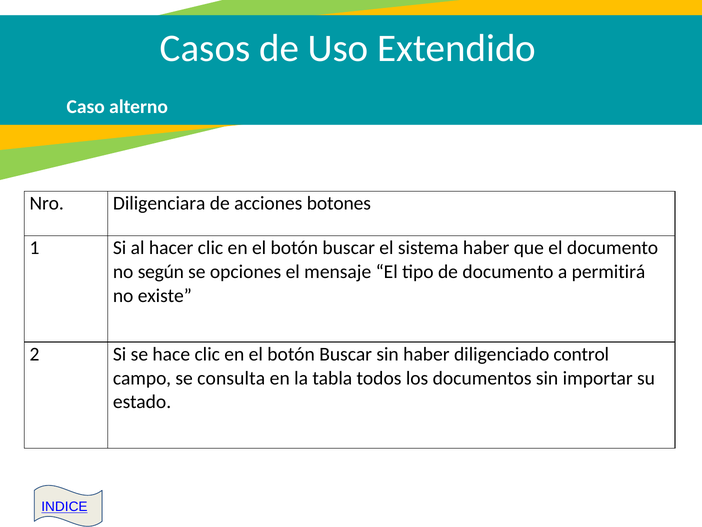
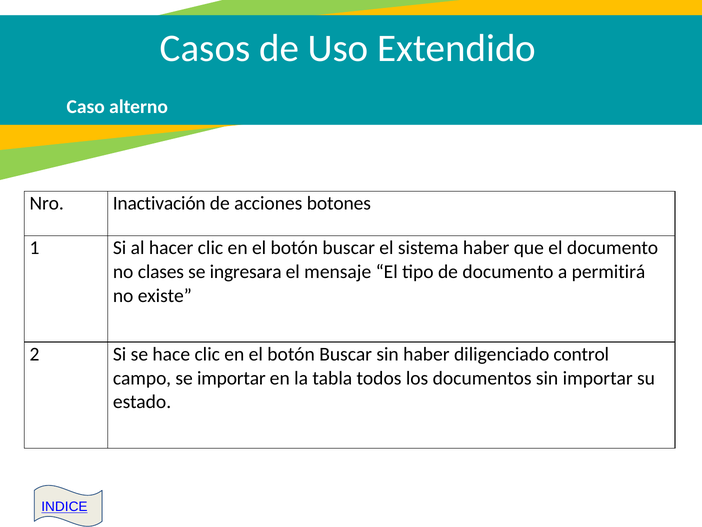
Diligenciara: Diligenciara -> Inactivación
según: según -> clases
opciones: opciones -> ingresara
se consulta: consulta -> importar
